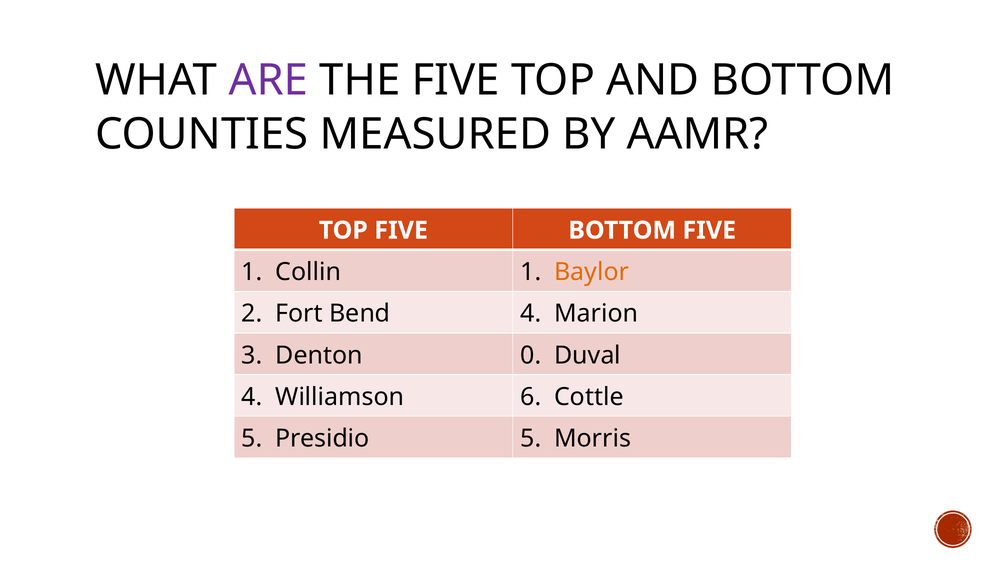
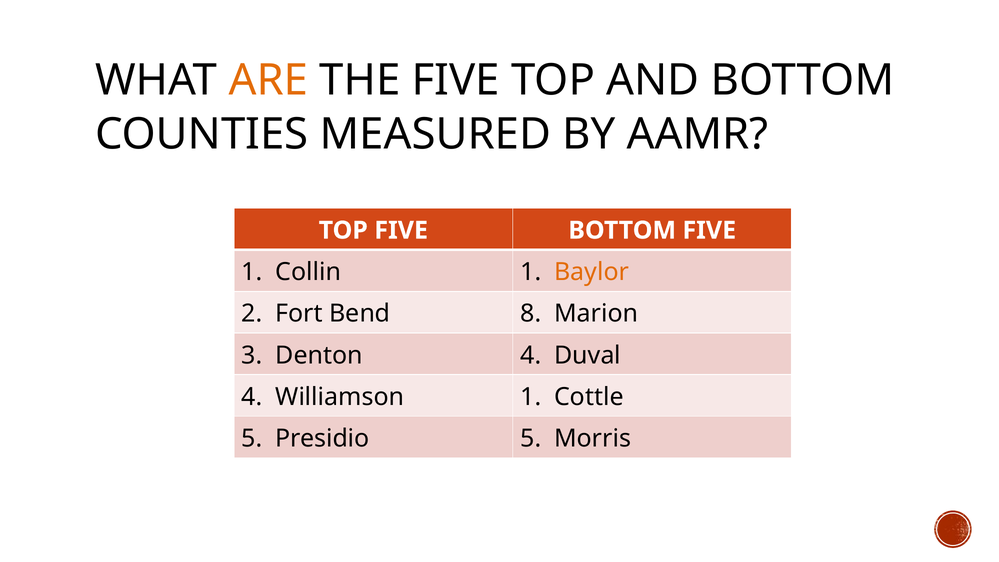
ARE colour: purple -> orange
Bend 4: 4 -> 8
Denton 0: 0 -> 4
Williamson 6: 6 -> 1
